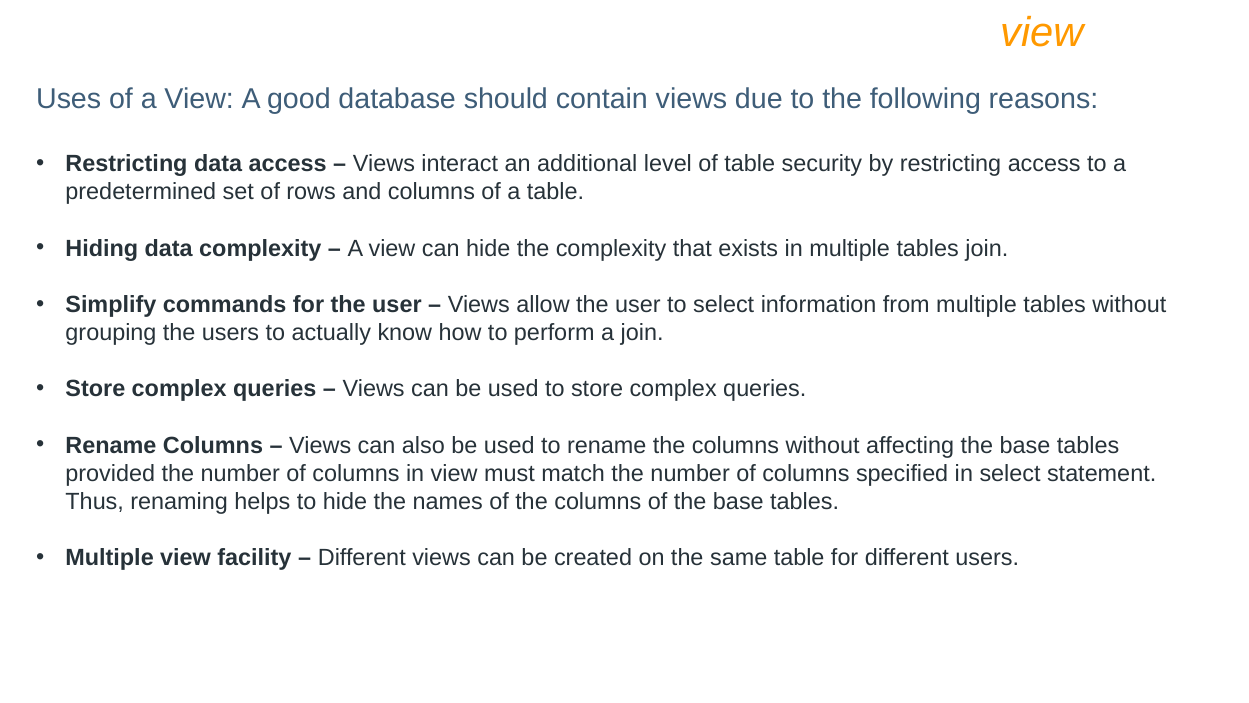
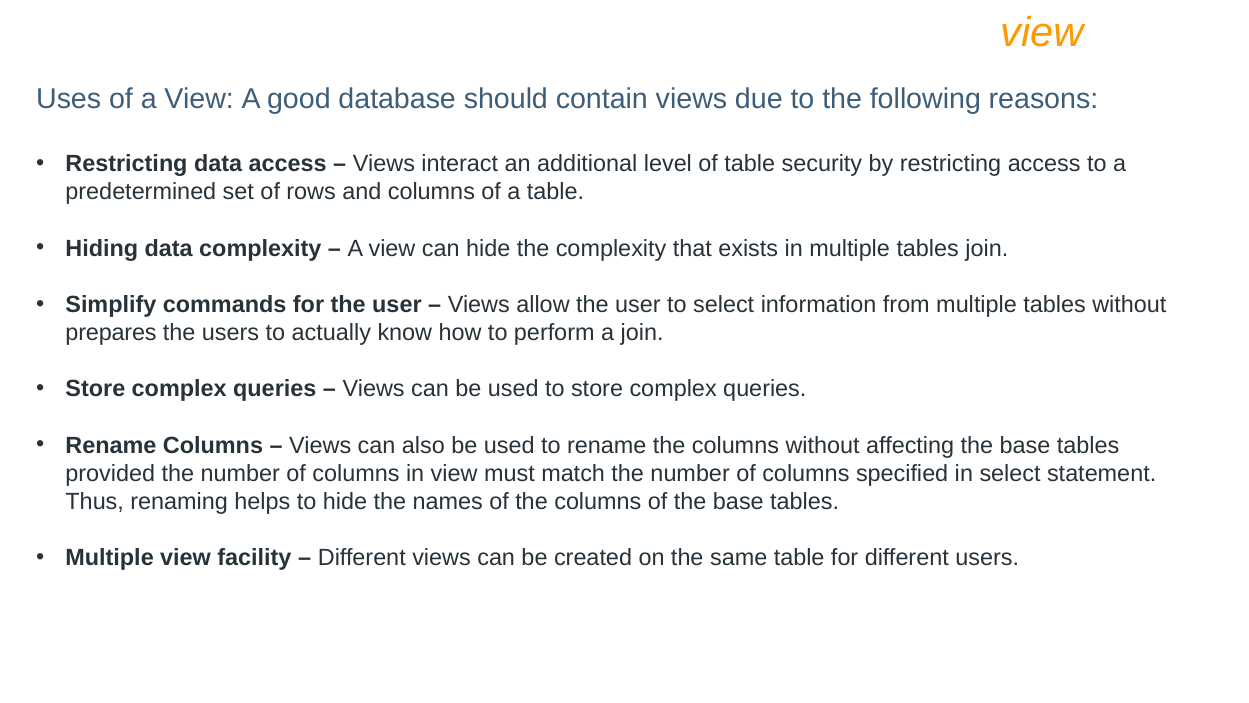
grouping: grouping -> prepares
